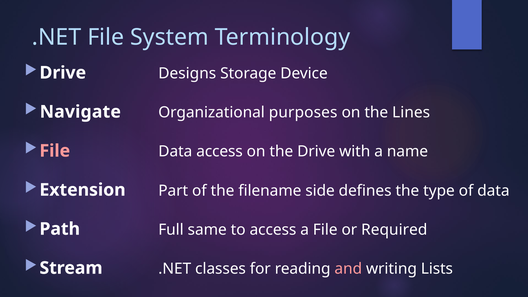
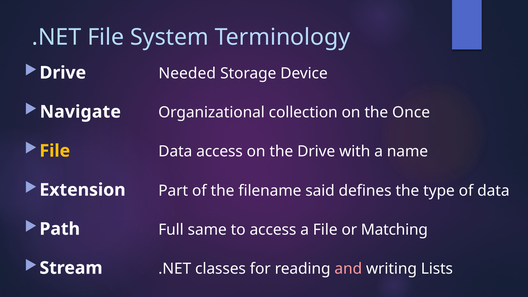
Designs: Designs -> Needed
purposes: purposes -> collection
Lines: Lines -> Once
File at (55, 151) colour: pink -> yellow
side: side -> said
Required: Required -> Matching
